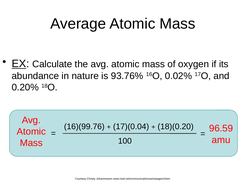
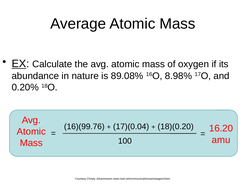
93.76%: 93.76% -> 89.08%
0.02%: 0.02% -> 8.98%
96.59: 96.59 -> 16.20
